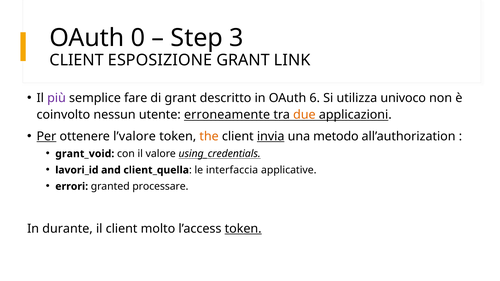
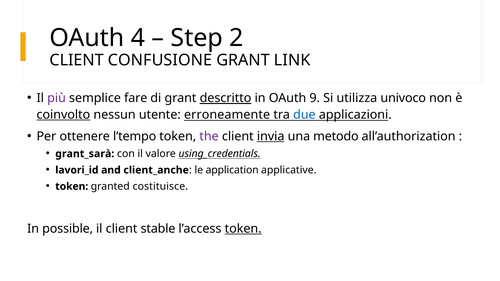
0: 0 -> 4
3: 3 -> 2
ESPOSIZIONE: ESPOSIZIONE -> CONFUSIONE
descritto underline: none -> present
6: 6 -> 9
coinvolto underline: none -> present
due colour: orange -> blue
Per underline: present -> none
l’valore: l’valore -> l’tempo
the colour: orange -> purple
grant_void: grant_void -> grant_sarà
client_quella: client_quella -> client_anche
interfaccia: interfaccia -> application
errori at (72, 187): errori -> token
processare: processare -> costituisce
durante: durante -> possible
molto: molto -> stable
